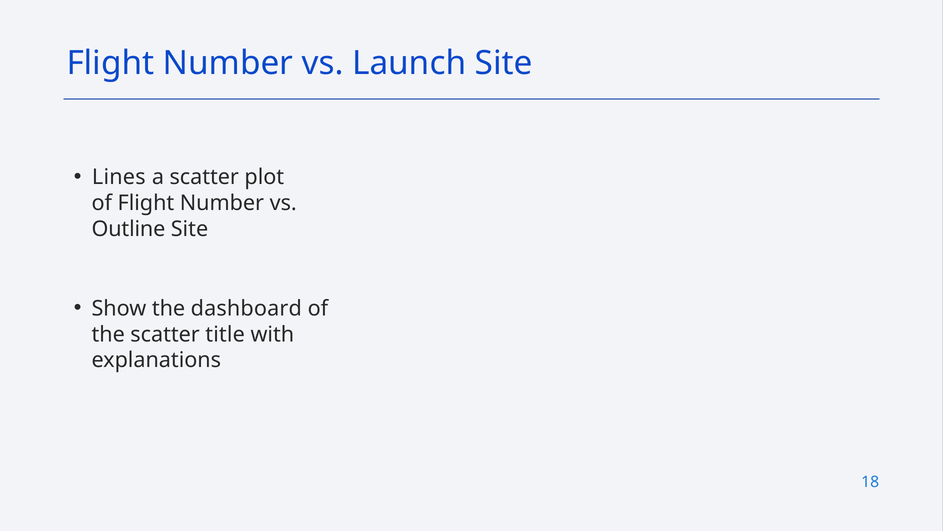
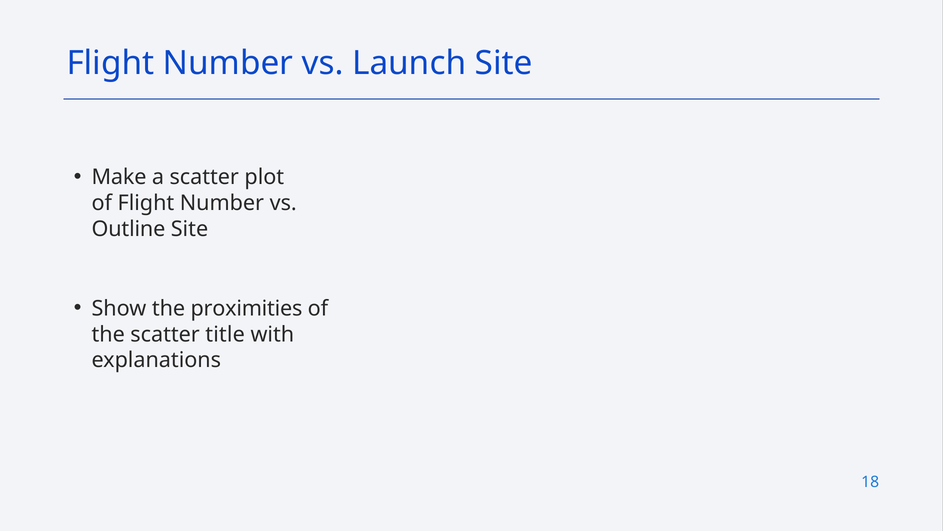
Lines: Lines -> Make
dashboard: dashboard -> proximities
